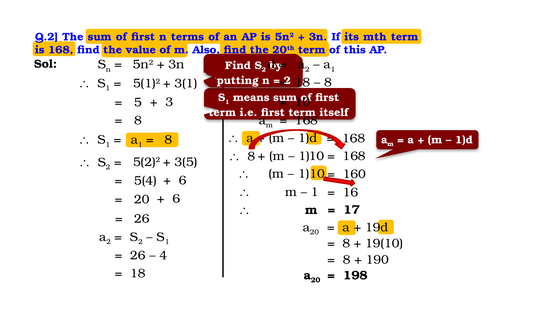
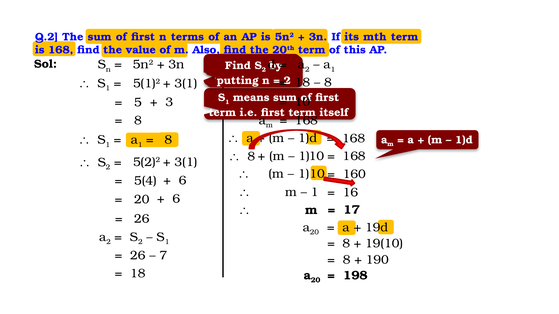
3(5 at (186, 162): 3(5 -> 3(1
4: 4 -> 7
